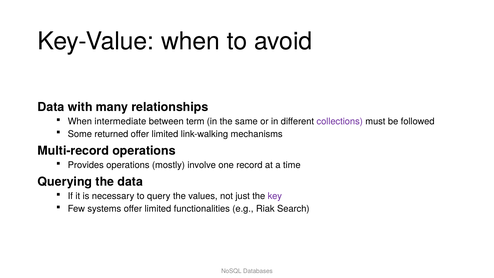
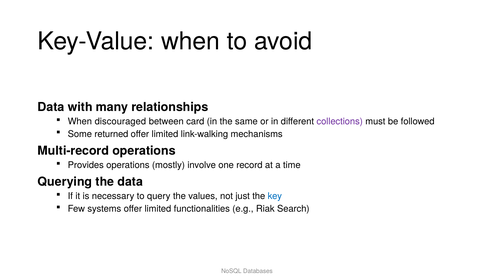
intermediate: intermediate -> discouraged
term: term -> card
key colour: purple -> blue
